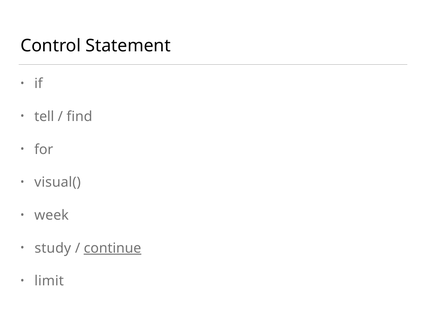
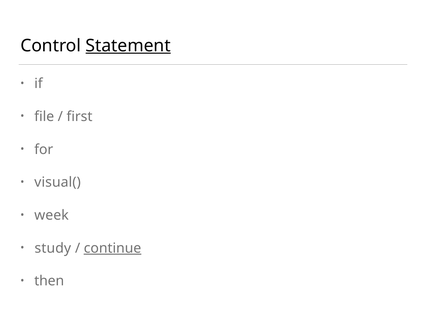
Statement underline: none -> present
tell: tell -> file
find: find -> first
limit: limit -> then
